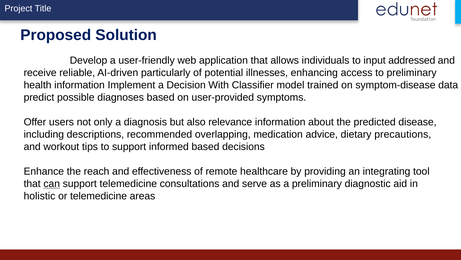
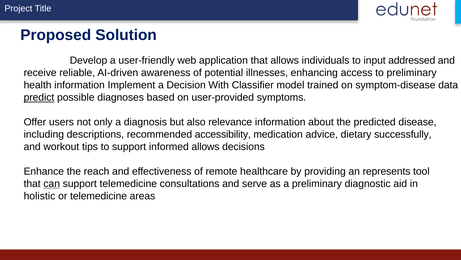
particularly: particularly -> awareness
predict underline: none -> present
overlapping: overlapping -> accessibility
precautions: precautions -> successfully
informed based: based -> allows
integrating: integrating -> represents
